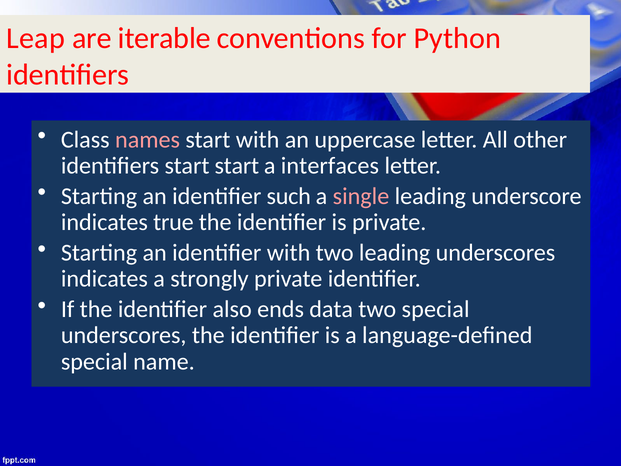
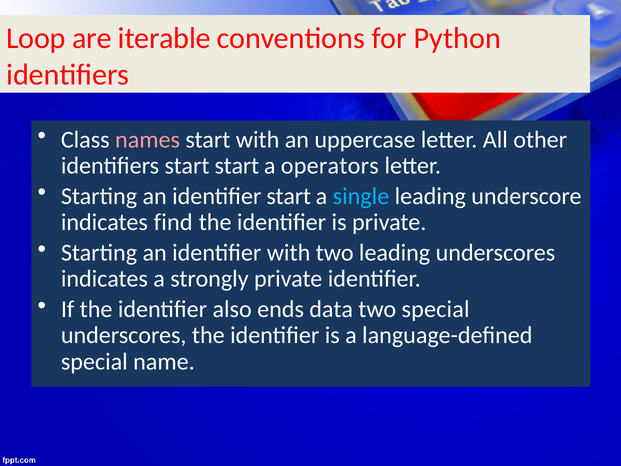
Leap: Leap -> Loop
interfaces: interfaces -> operators
identifier such: such -> start
single colour: pink -> light blue
true: true -> find
